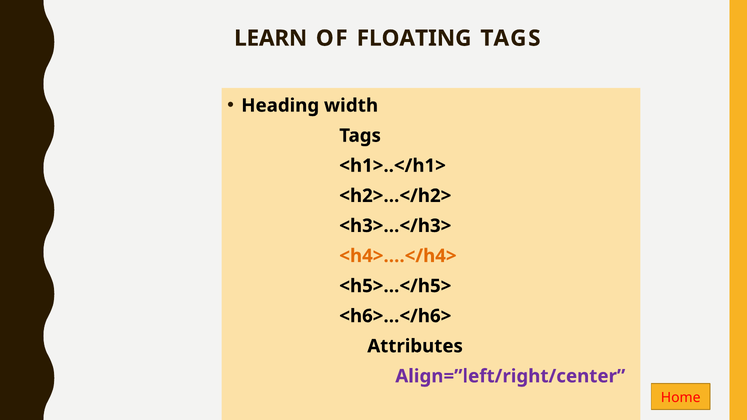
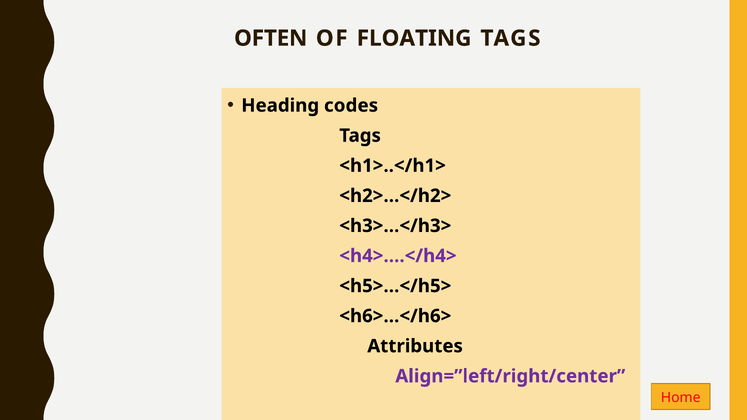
LEARN: LEARN -> OFTEN
width: width -> codes
<h4>….</h4> colour: orange -> purple
